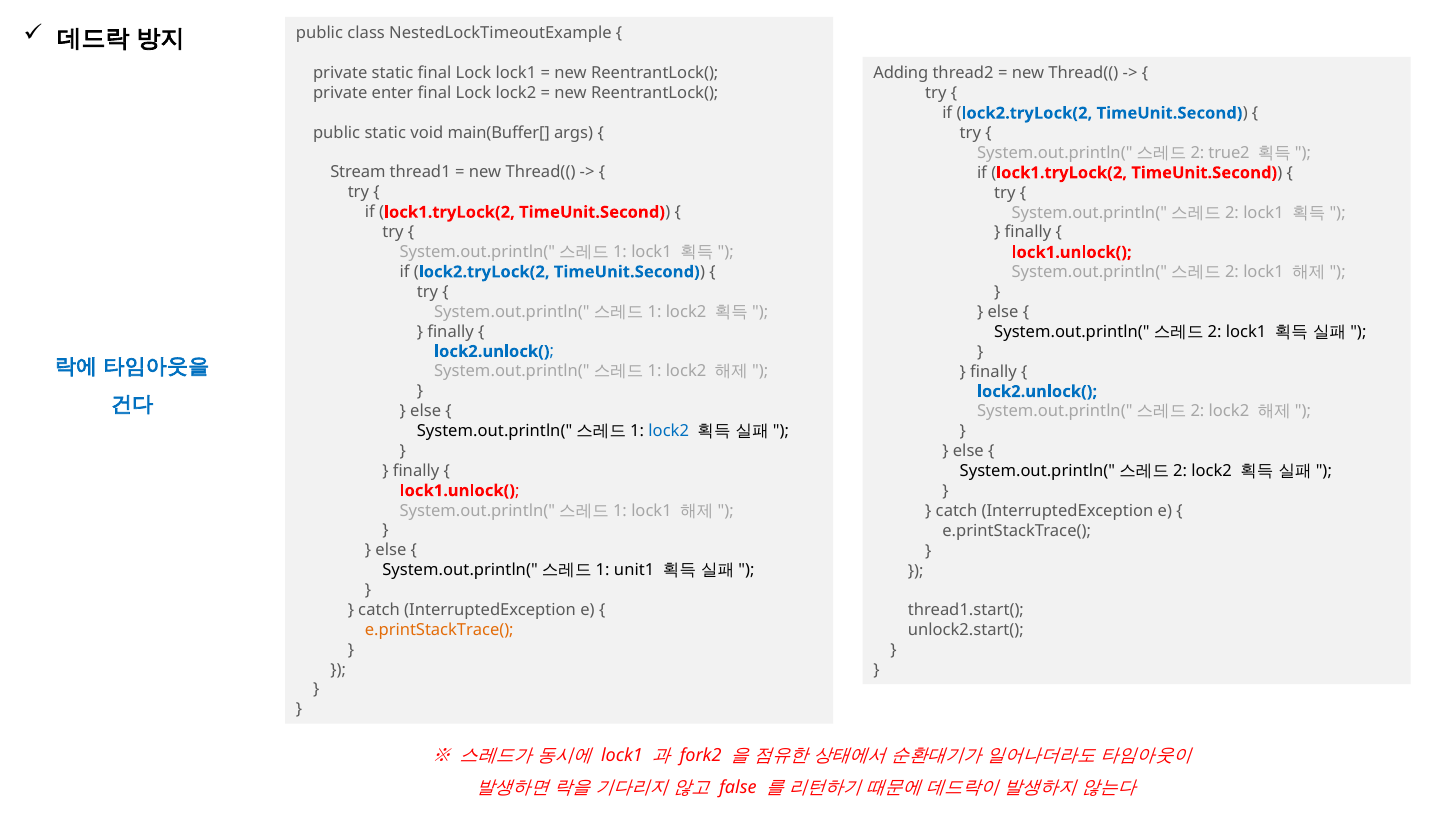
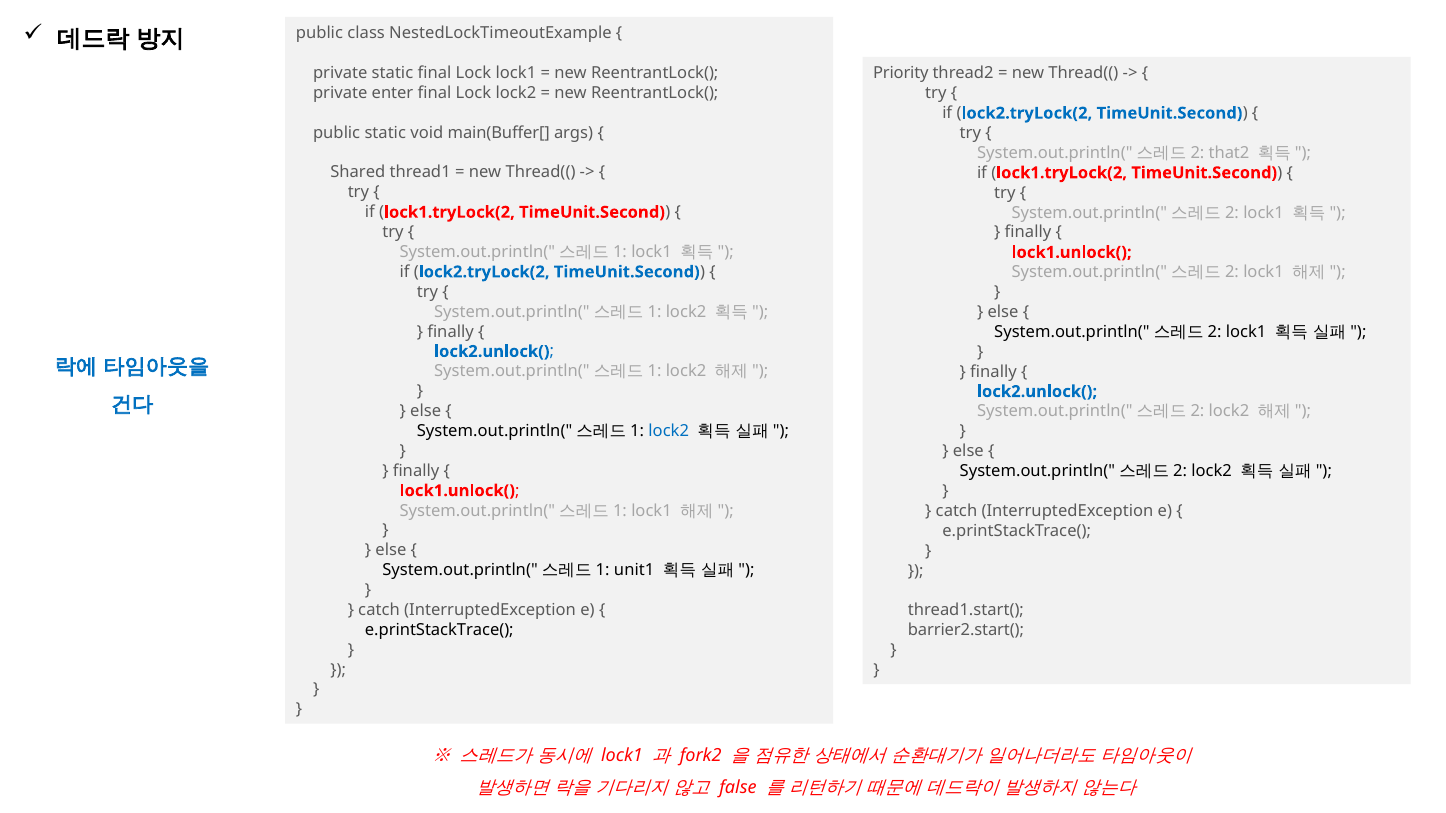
Adding: Adding -> Priority
true2: true2 -> that2
Stream: Stream -> Shared
e.printStackTrace( at (439, 630) colour: orange -> black
unlock2.start(: unlock2.start( -> barrier2.start(
